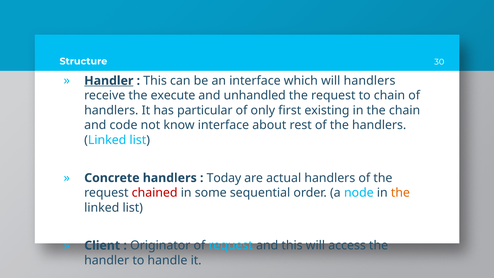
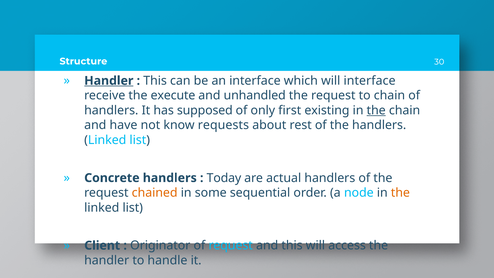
will handlers: handlers -> interface
particular: particular -> supposed
the at (376, 110) underline: none -> present
code: code -> have
know interface: interface -> requests
chained colour: red -> orange
